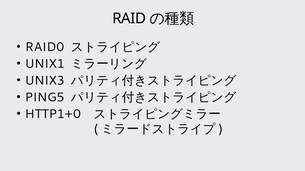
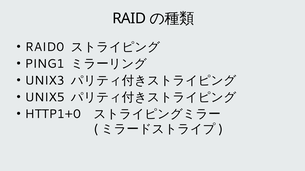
UNIX1: UNIX1 -> PING1
PING5: PING5 -> UNIX5
